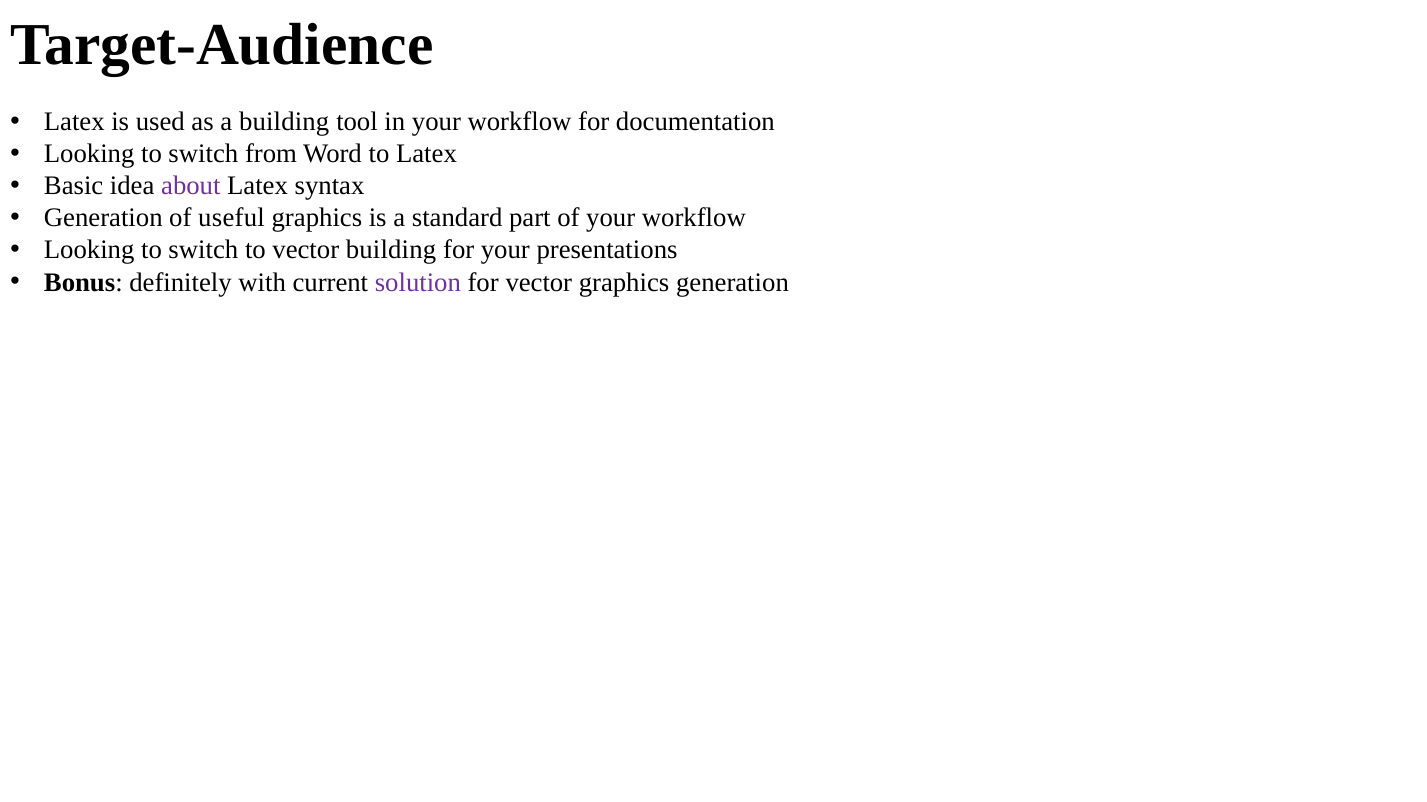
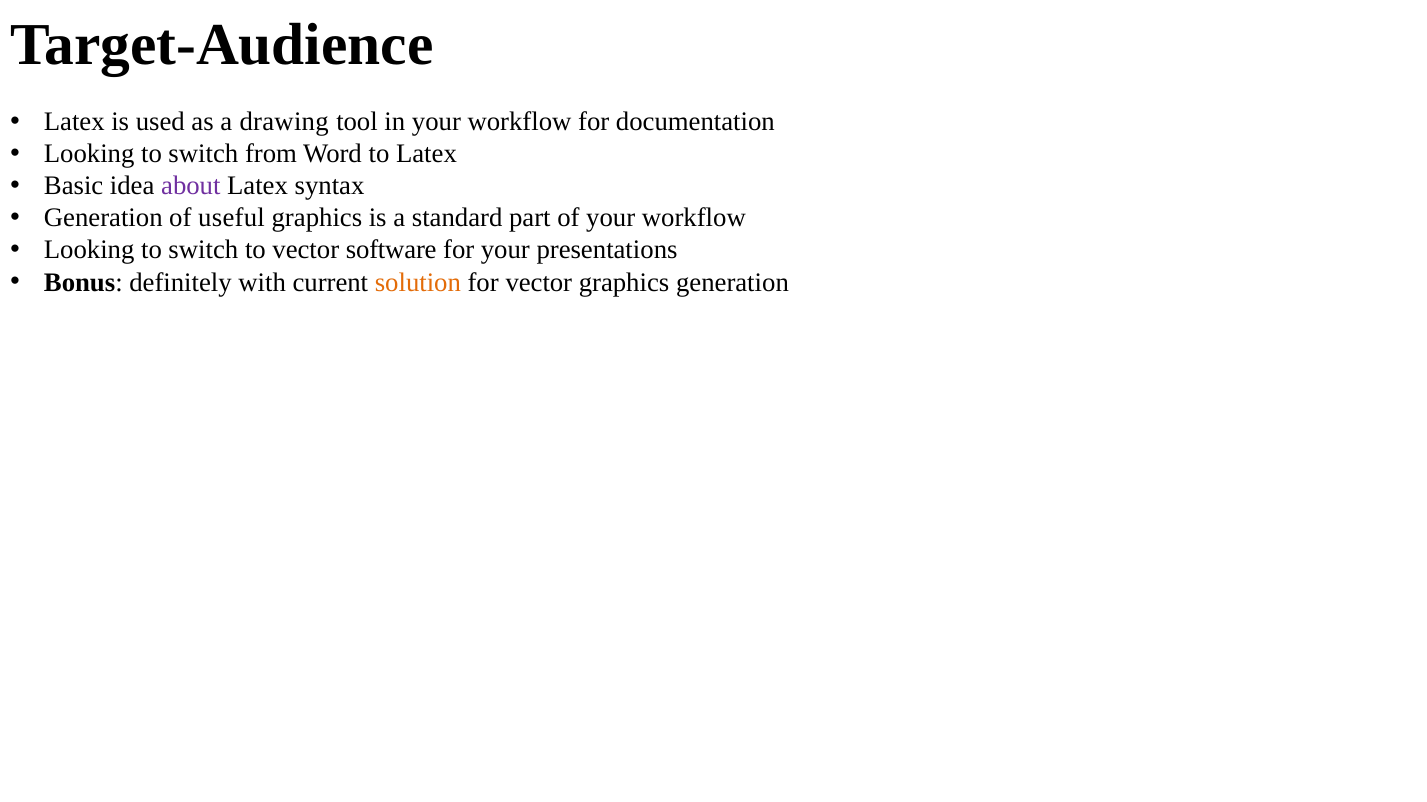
a building: building -> drawing
vector building: building -> software
solution colour: purple -> orange
